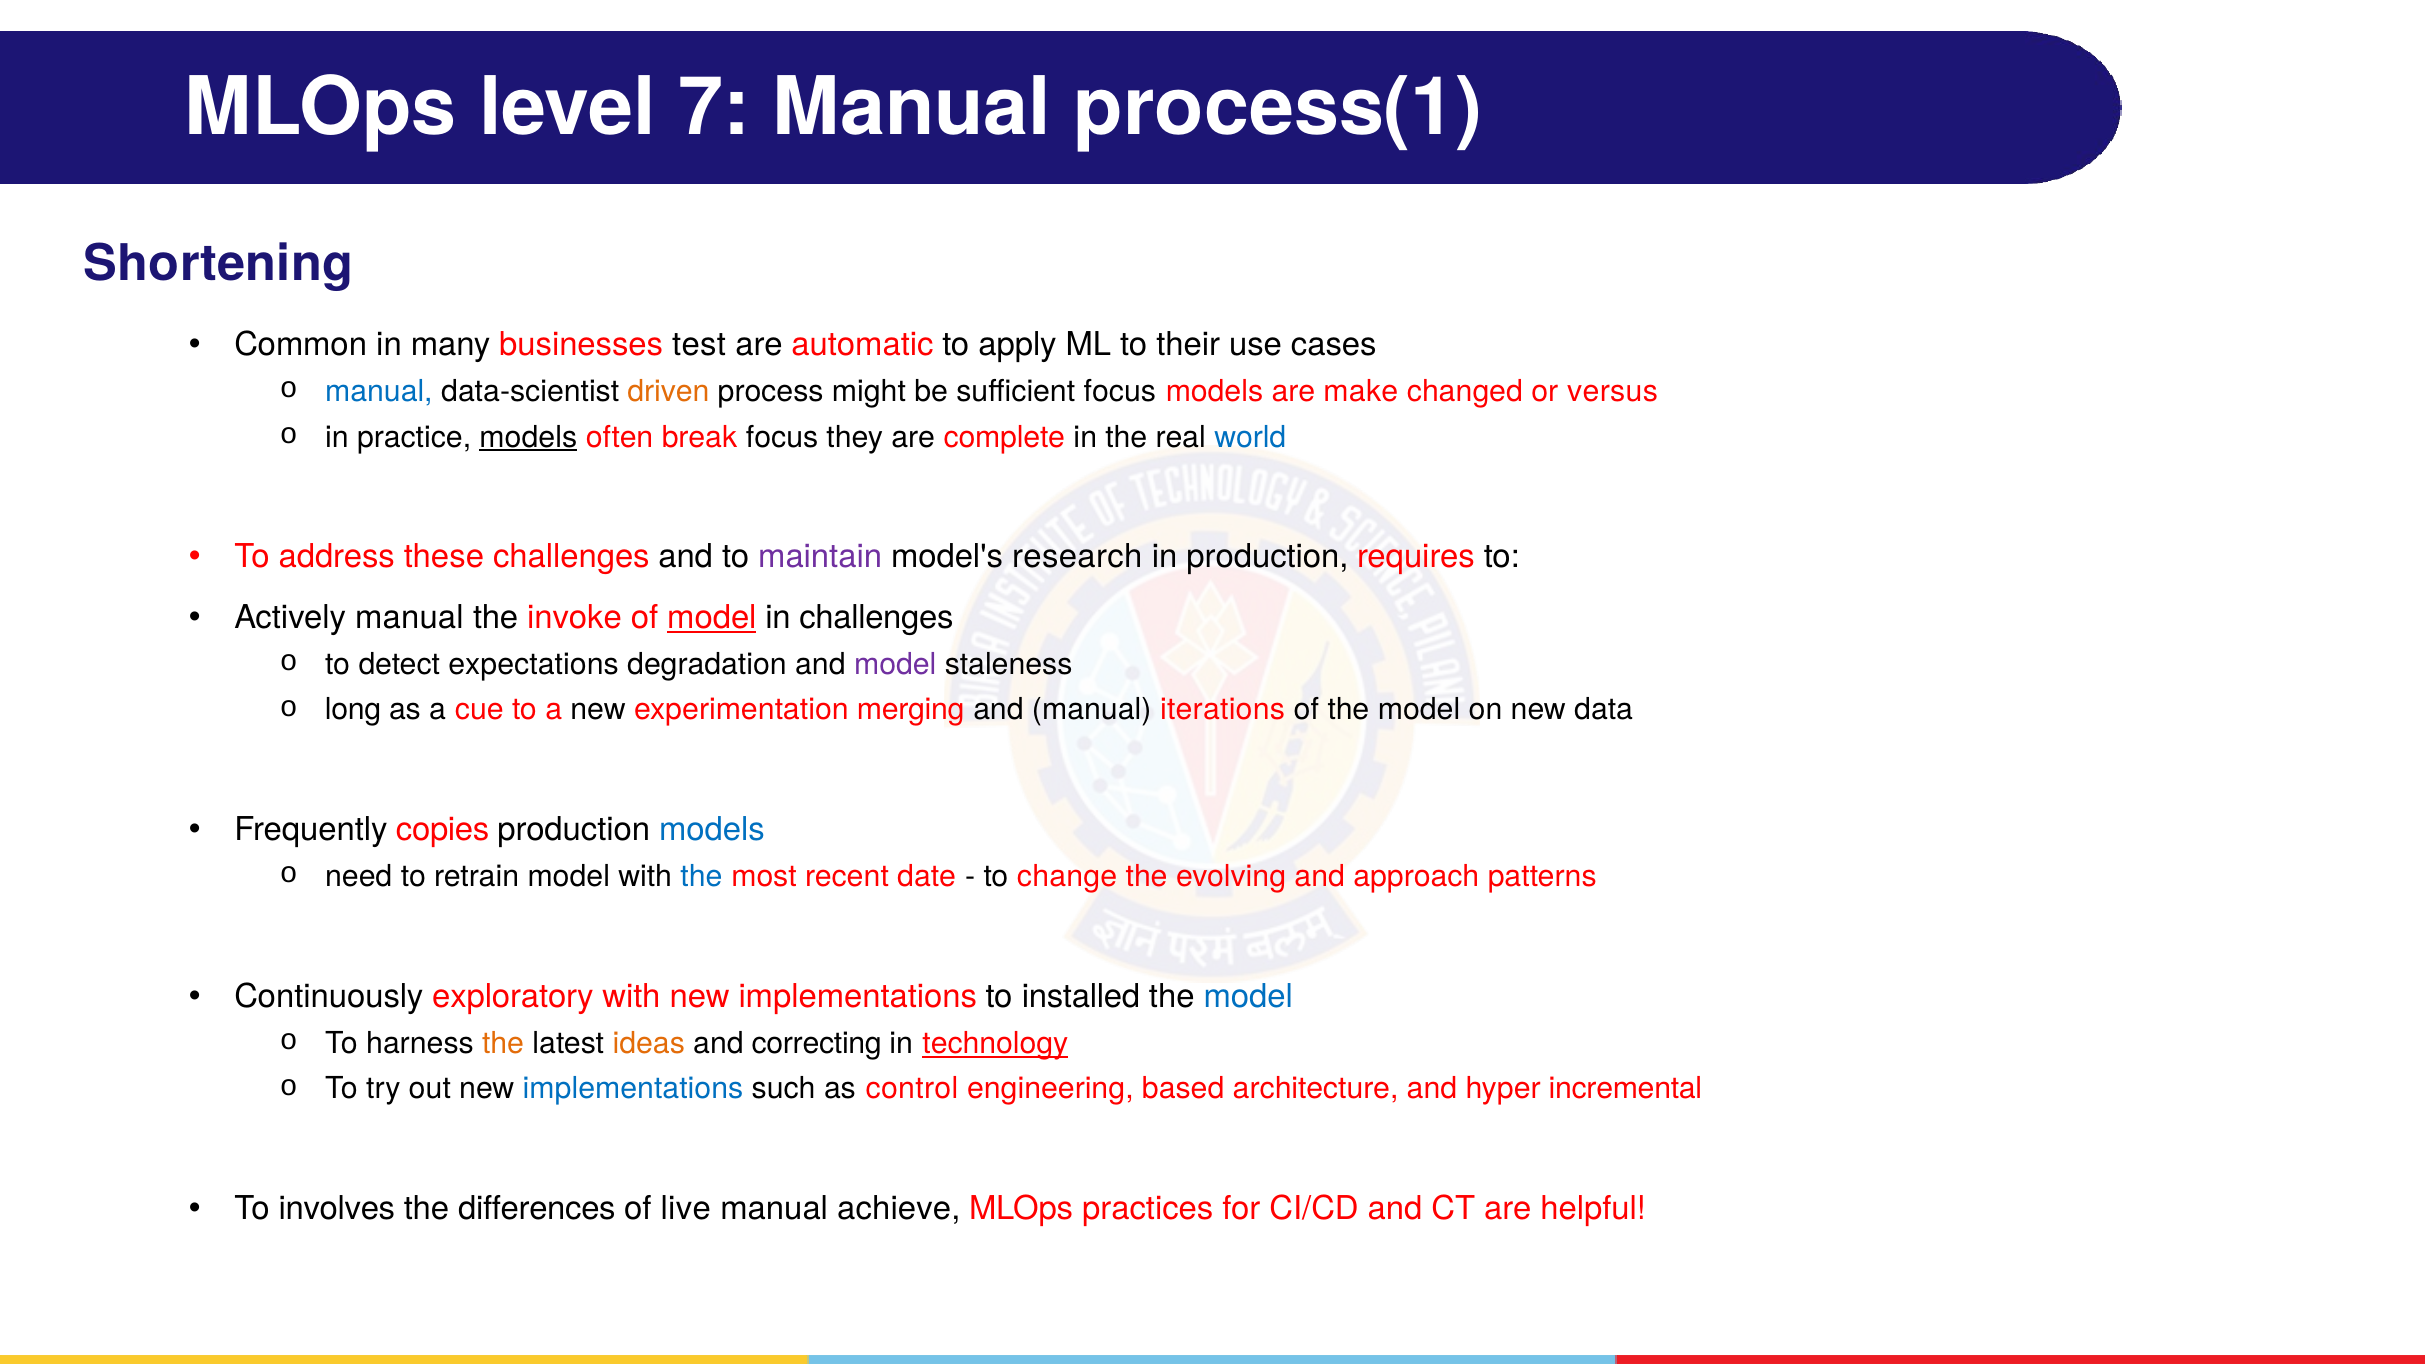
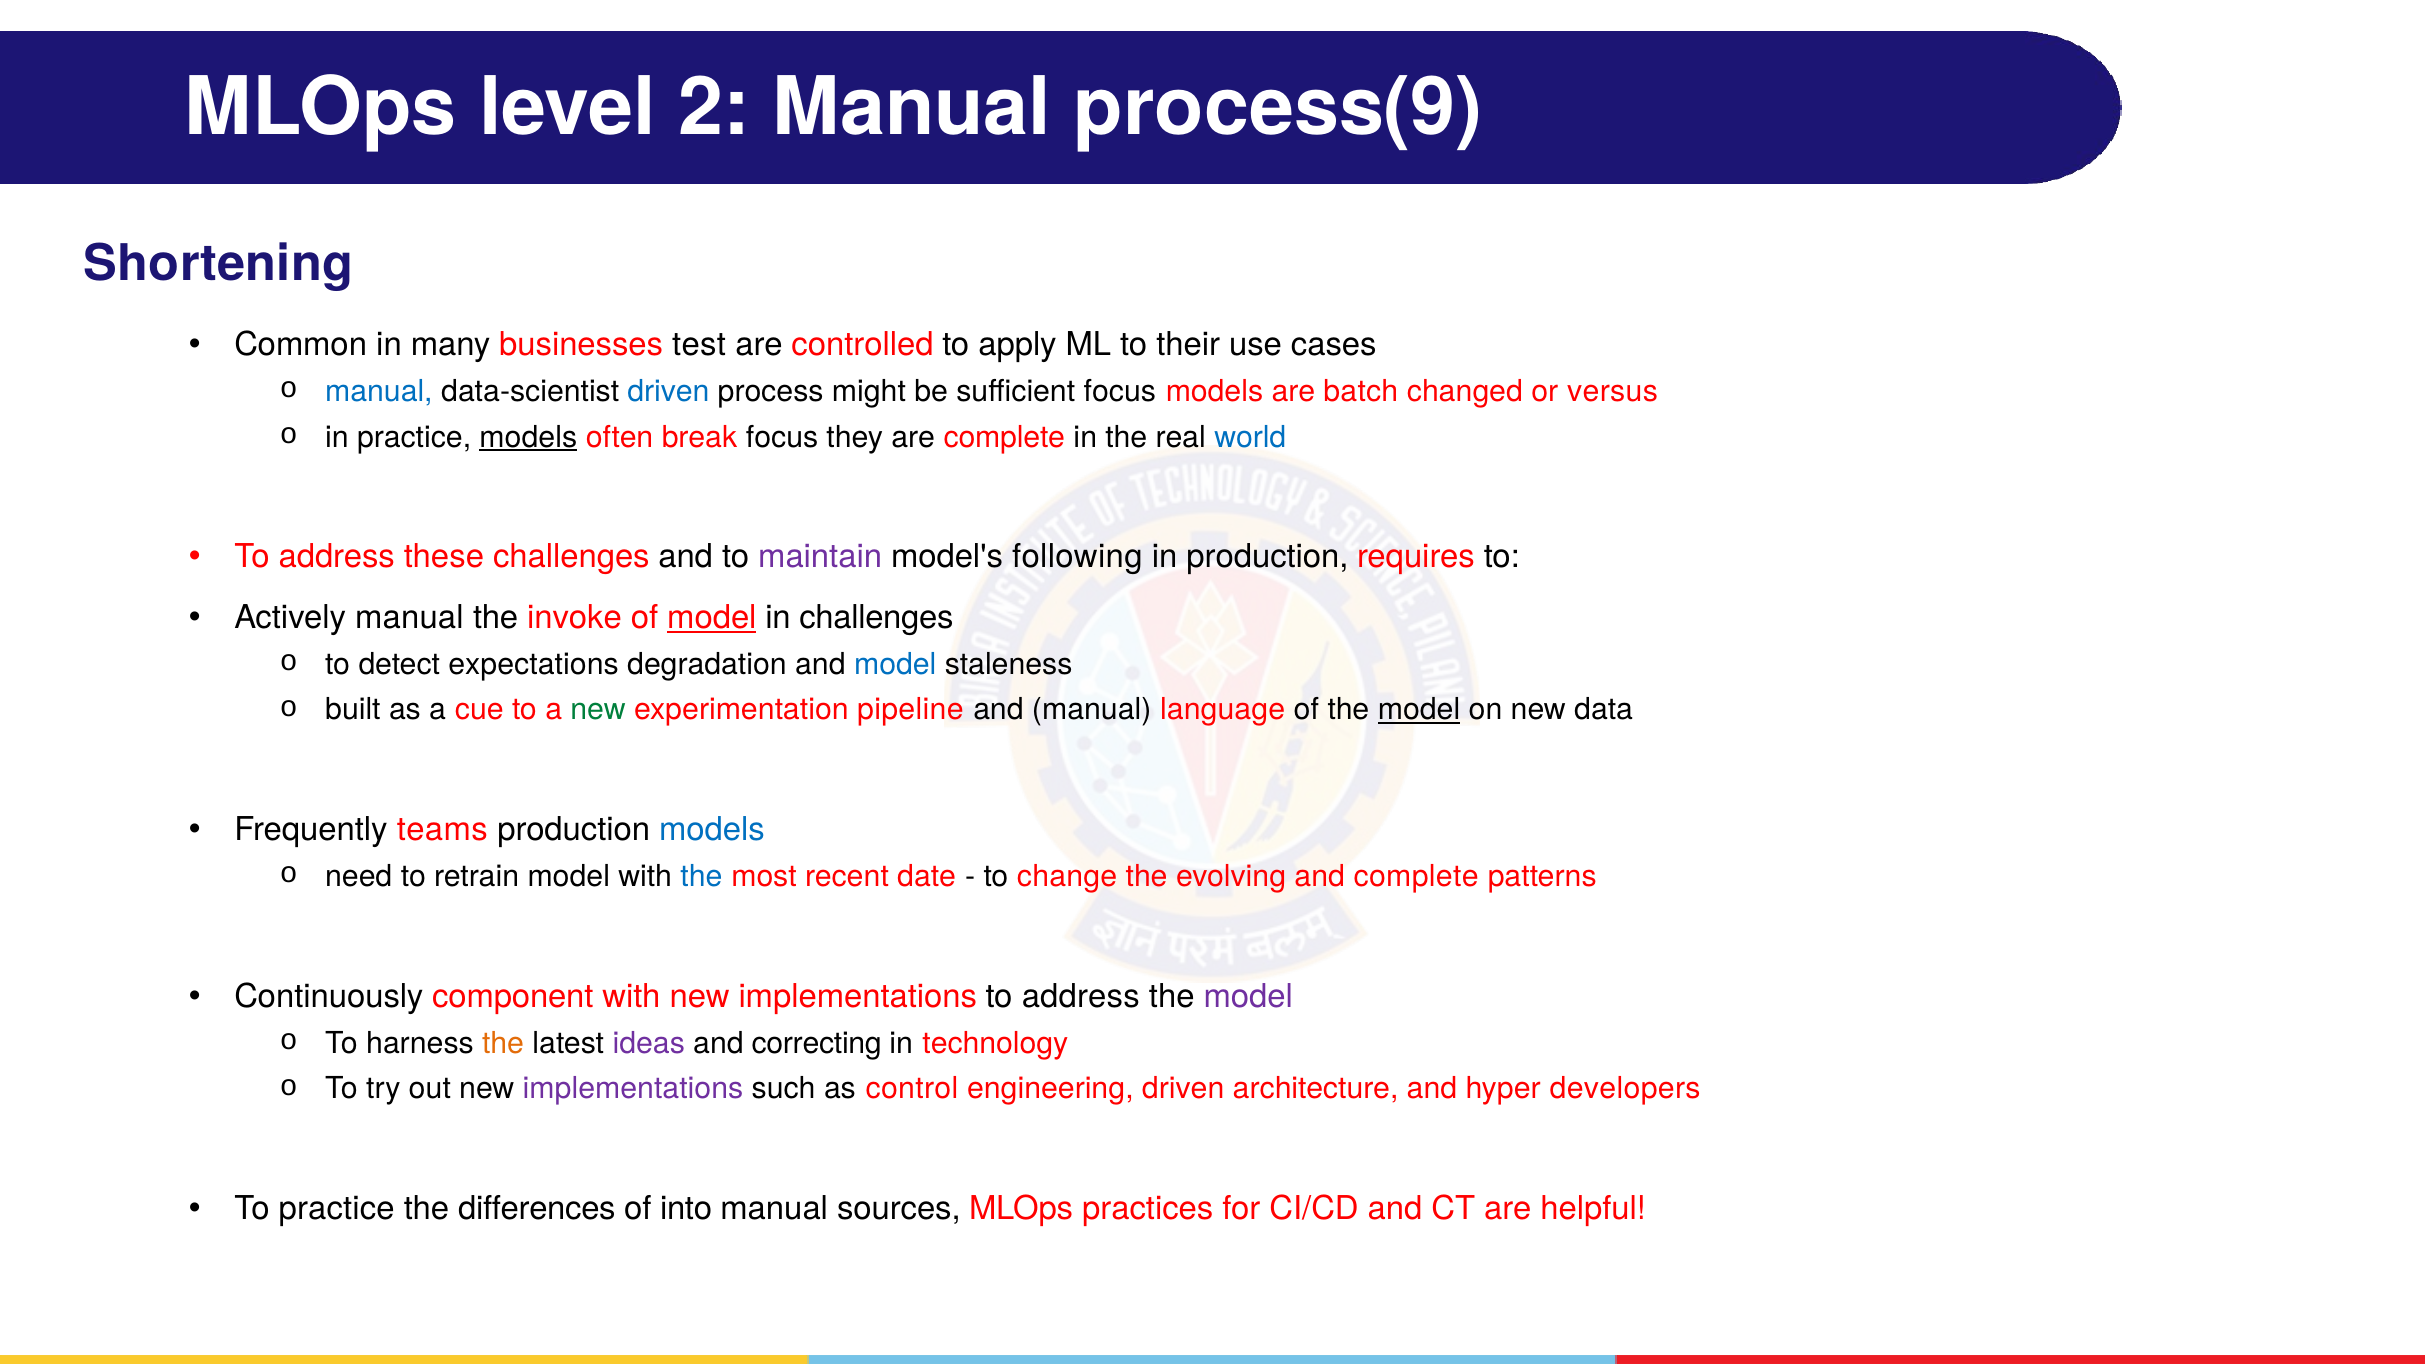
7: 7 -> 2
process(1: process(1 -> process(9
automatic: automatic -> controlled
driven at (668, 392) colour: orange -> blue
make: make -> batch
research: research -> following
model at (895, 665) colour: purple -> blue
long: long -> built
new at (598, 710) colour: black -> green
merging: merging -> pipeline
iterations: iterations -> language
model at (1419, 710) underline: none -> present
copies: copies -> teams
and approach: approach -> complete
exploratory: exploratory -> component
implementations to installed: installed -> address
model at (1248, 997) colour: blue -> purple
ideas colour: orange -> purple
technology underline: present -> none
implementations at (633, 1089) colour: blue -> purple
engineering based: based -> driven
incremental: incremental -> developers
To involves: involves -> practice
live: live -> into
achieve: achieve -> sources
